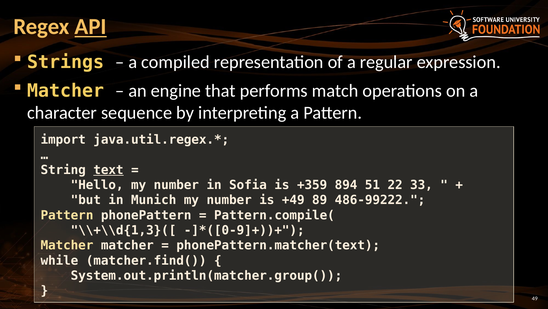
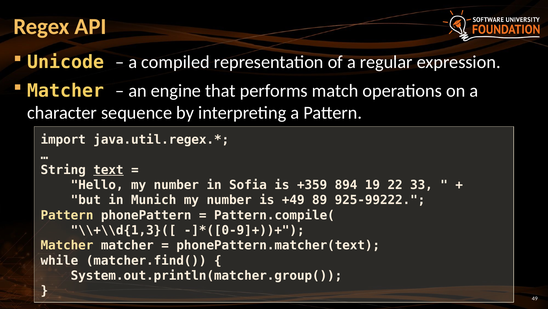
API underline: present -> none
Strings: Strings -> Unicode
51: 51 -> 19
486-99222: 486-99222 -> 925-99222
